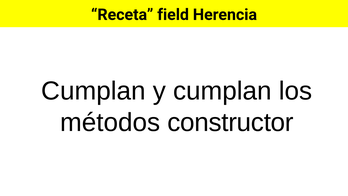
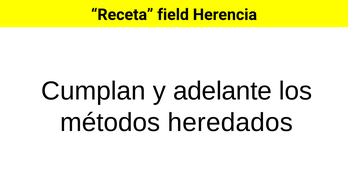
y cumplan: cumplan -> adelante
constructor: constructor -> heredados
